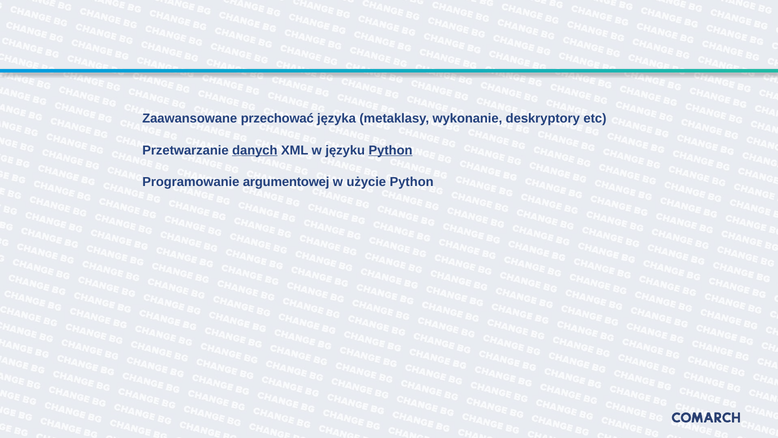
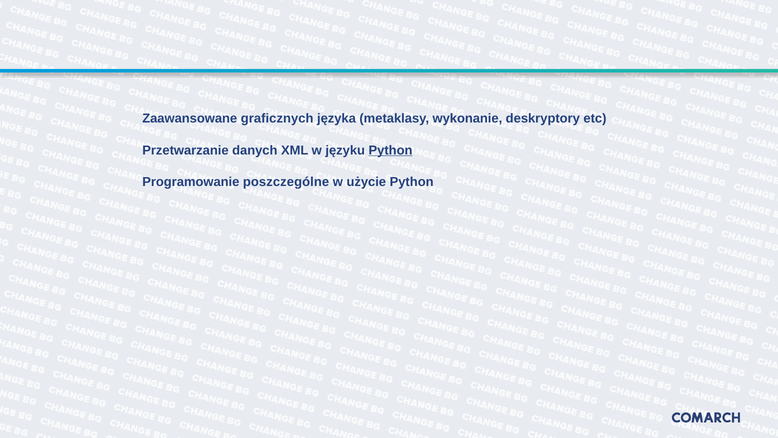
przechować: przechować -> graficznych
danych underline: present -> none
argumentowej: argumentowej -> poszczególne
